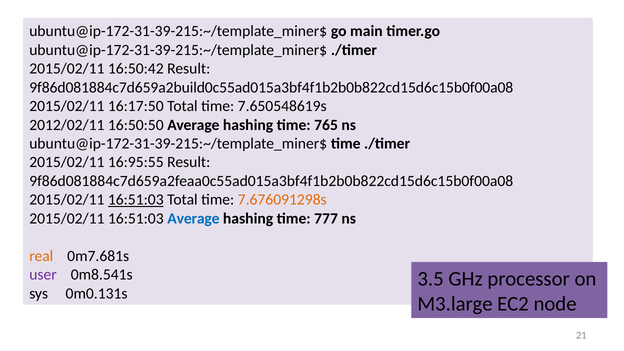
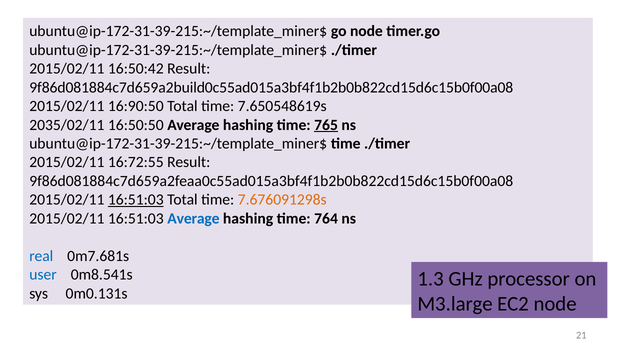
go main: main -> node
16:17:50: 16:17:50 -> 16:90:50
2012/02/11: 2012/02/11 -> 2035/02/11
765 underline: none -> present
16:95:55: 16:95:55 -> 16:72:55
777: 777 -> 764
real colour: orange -> blue
user colour: purple -> blue
3.5: 3.5 -> 1.3
